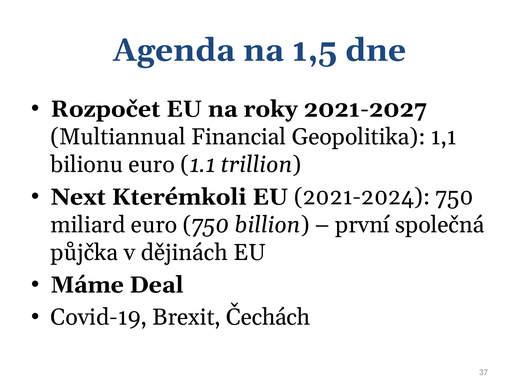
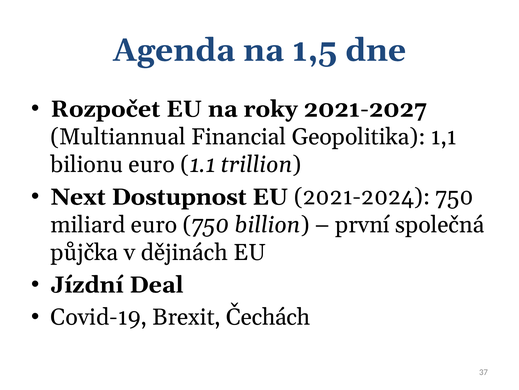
Kterémkoli: Kterémkoli -> Dostupnost
Máme: Máme -> Jízdní
